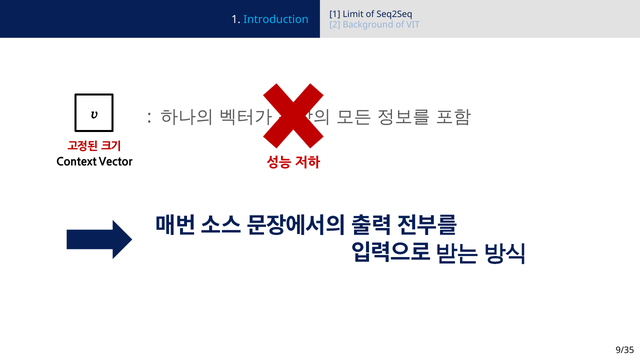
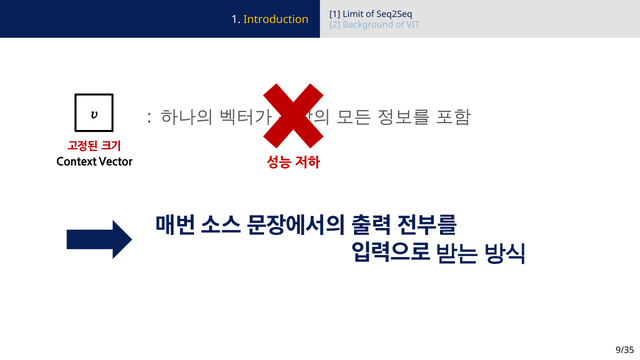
Introduction colour: light blue -> yellow
